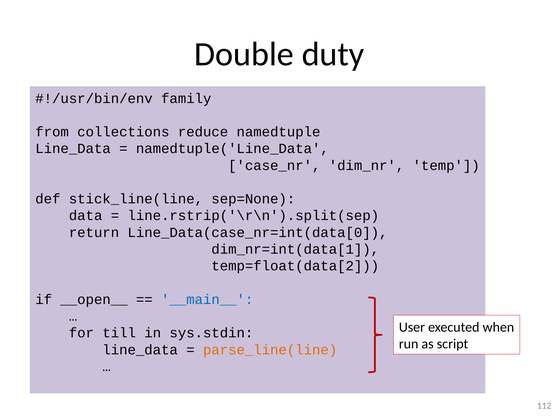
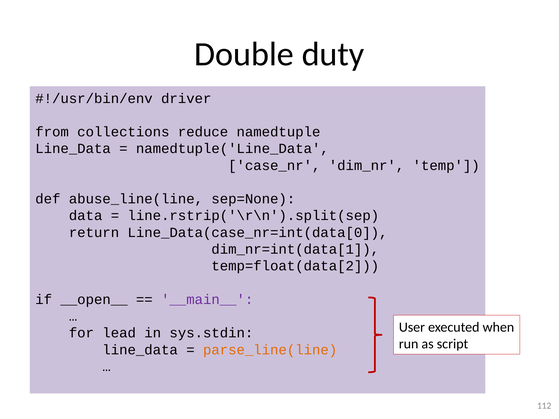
family: family -> driver
stick_line(line: stick_line(line -> abuse_line(line
__main__ colour: blue -> purple
till: till -> lead
